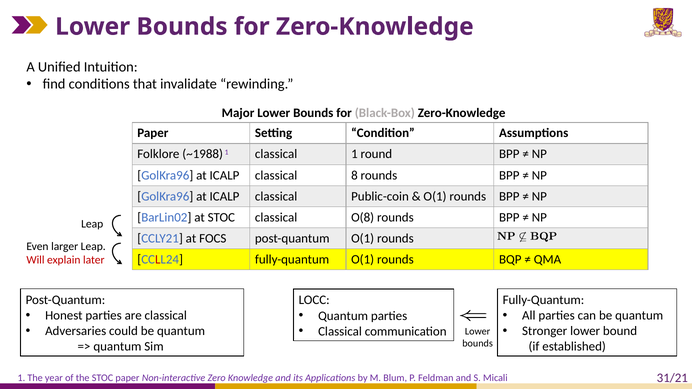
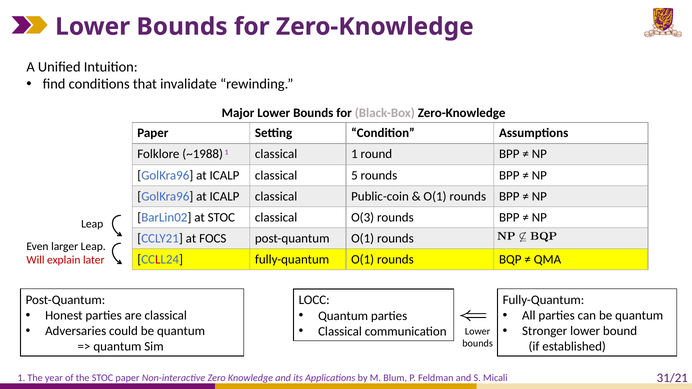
8: 8 -> 5
O(8: O(8 -> O(3
